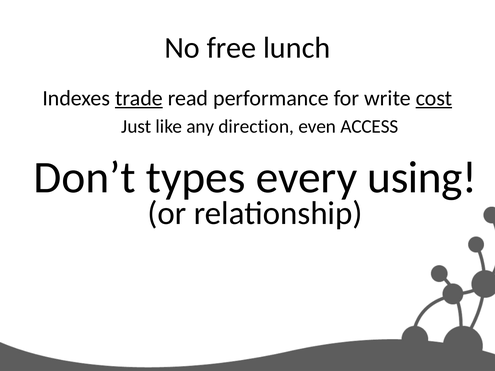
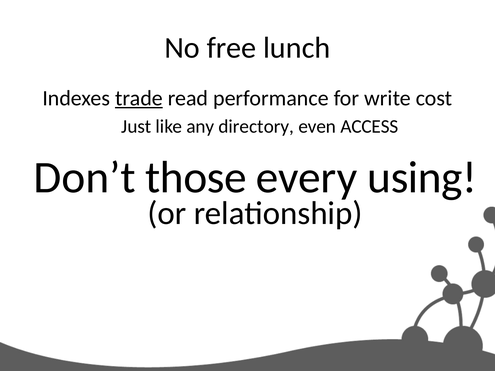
cost underline: present -> none
direction: direction -> directory
types: types -> those
